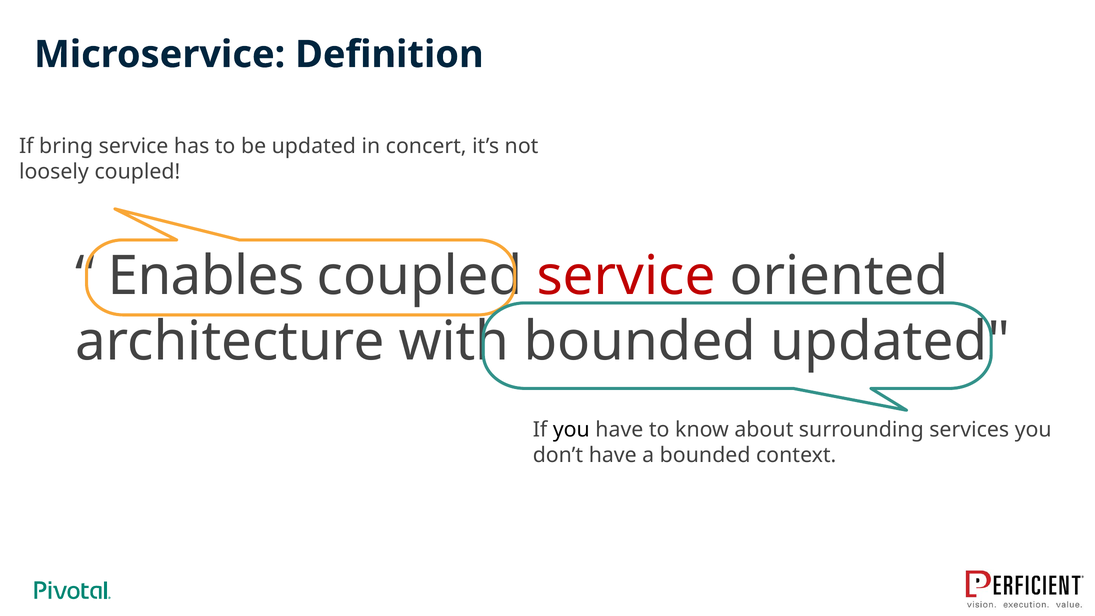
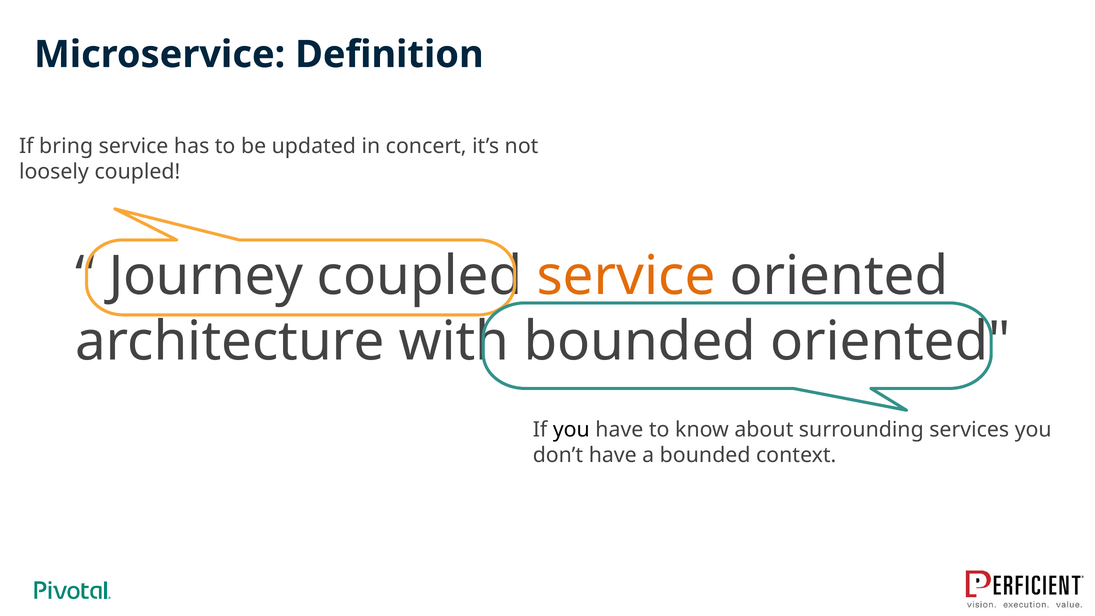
Enables: Enables -> Journey
service at (626, 276) colour: red -> orange
bounded updated: updated -> oriented
